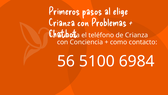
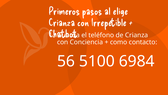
Problemas: Problemas -> Irrepetible
